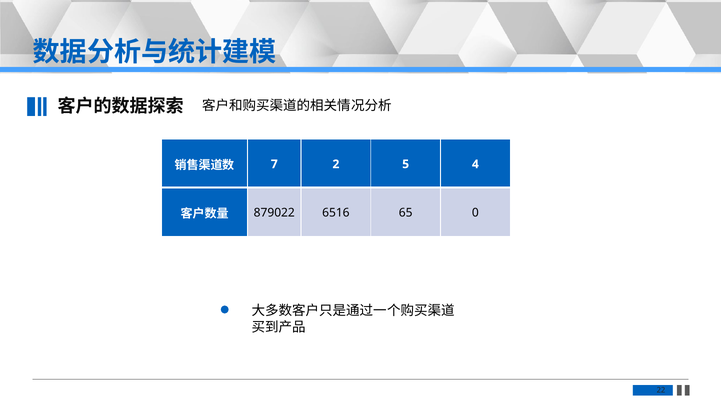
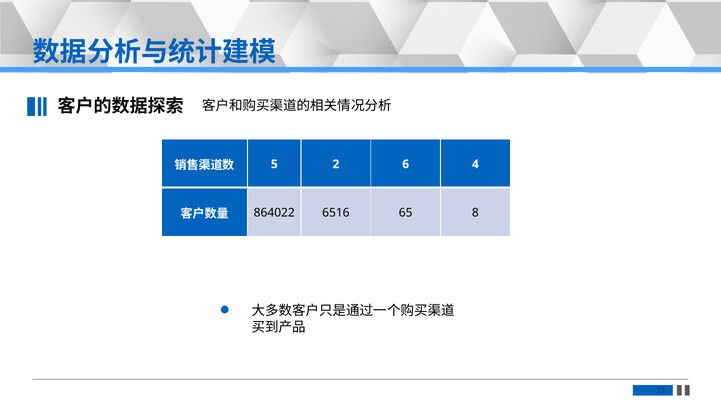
7: 7 -> 5
5: 5 -> 6
879022: 879022 -> 864022
0: 0 -> 8
